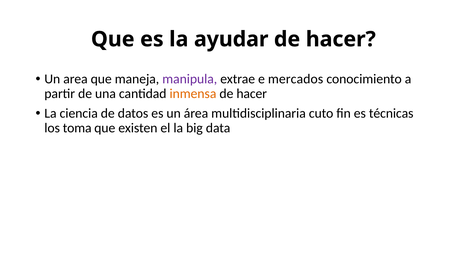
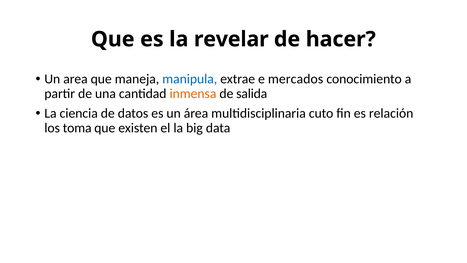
ayudar: ayudar -> revelar
manipula colour: purple -> blue
hacer at (252, 94): hacer -> salida
técnicas: técnicas -> relación
